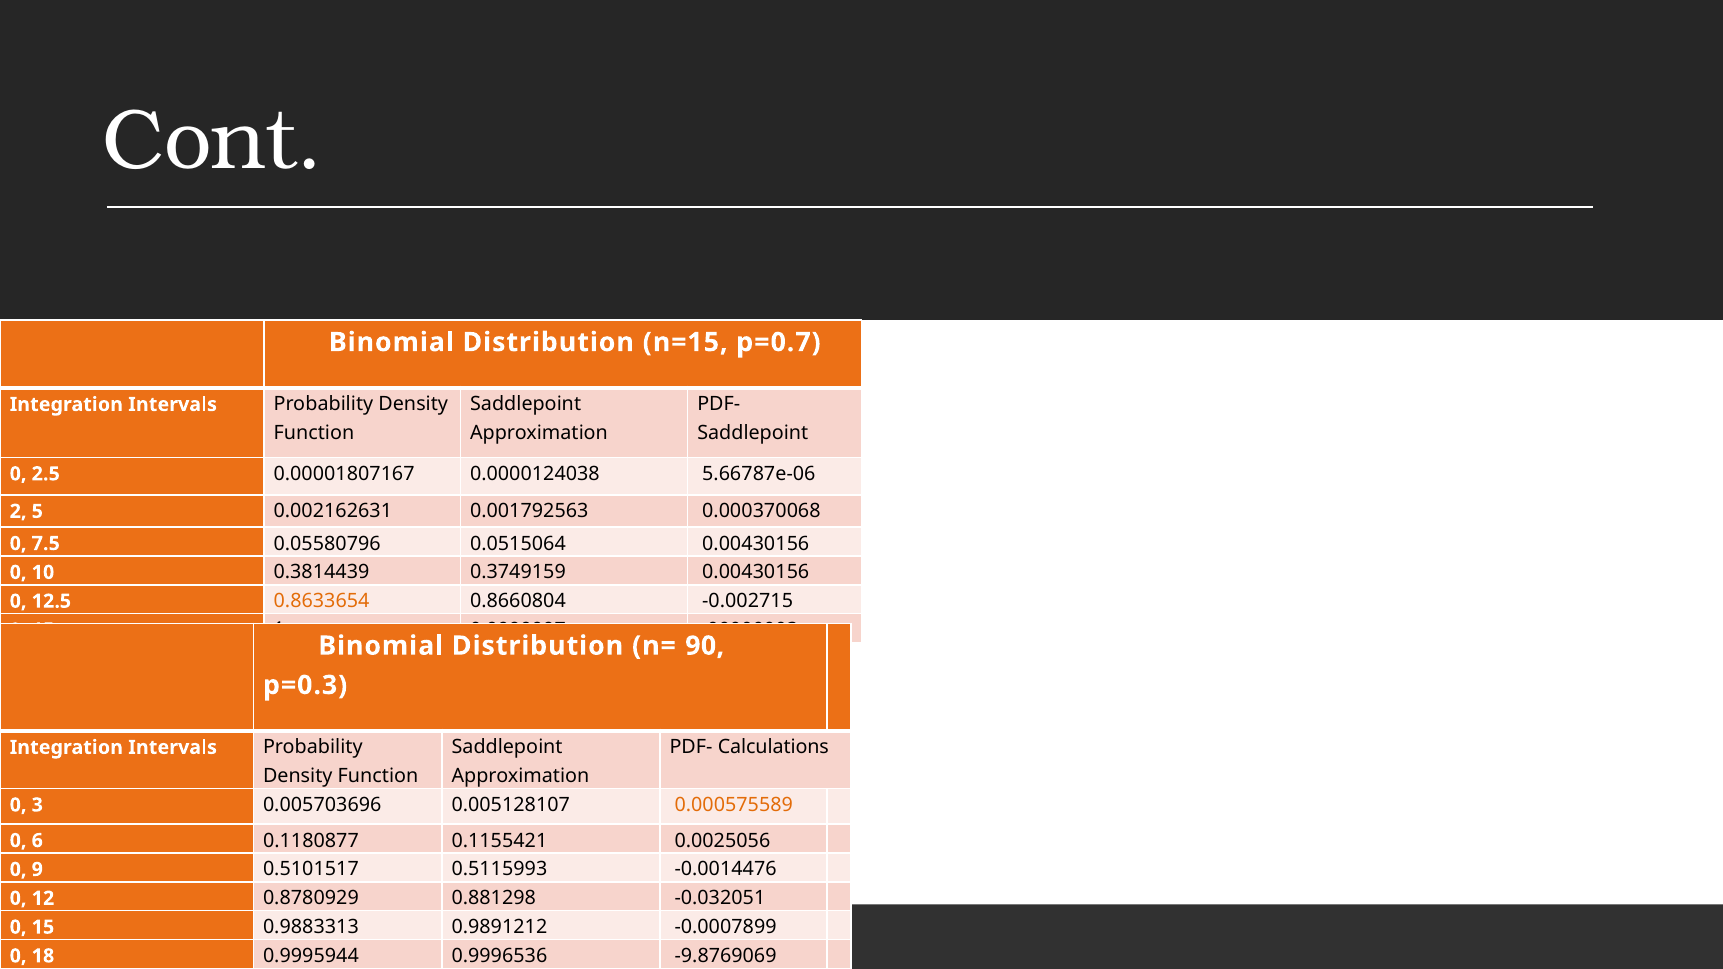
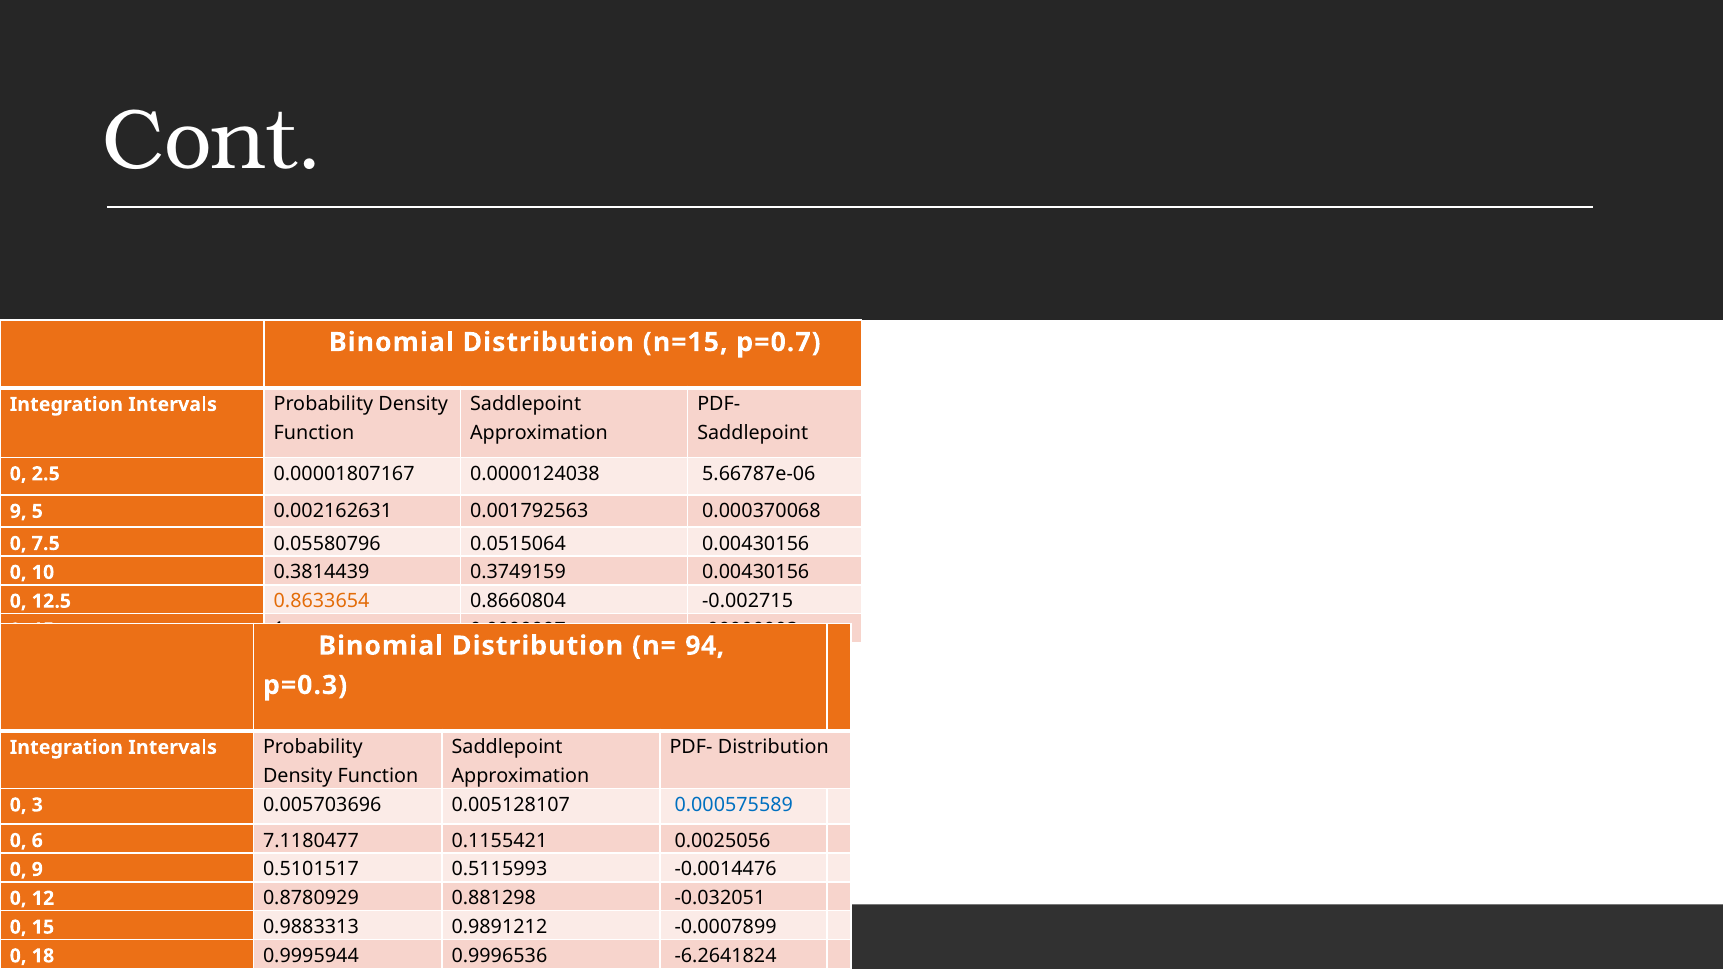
2 at (18, 511): 2 -> 9
90: 90 -> 94
PDF- Calculations: Calculations -> Distribution
0.000575589 colour: orange -> blue
0.1180877: 0.1180877 -> 7.1180477
-9.8769069: -9.8769069 -> -6.2641824
